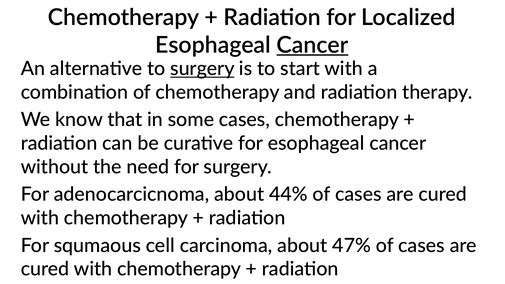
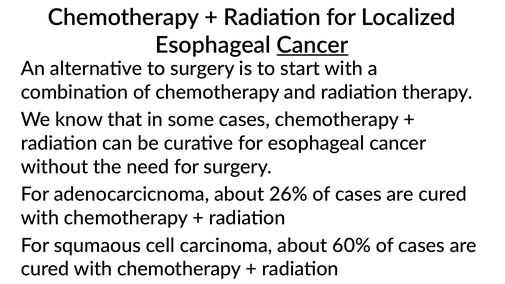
surgery at (202, 69) underline: present -> none
44%: 44% -> 26%
47%: 47% -> 60%
